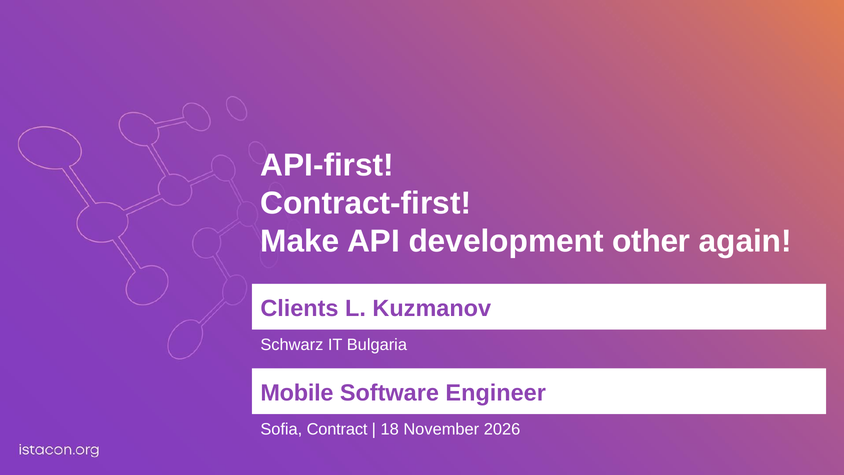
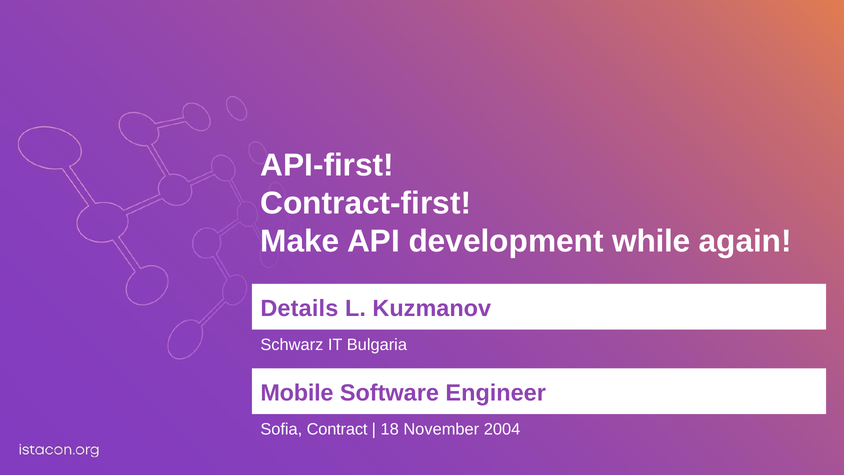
other: other -> while
Clients: Clients -> Details
2026: 2026 -> 2004
